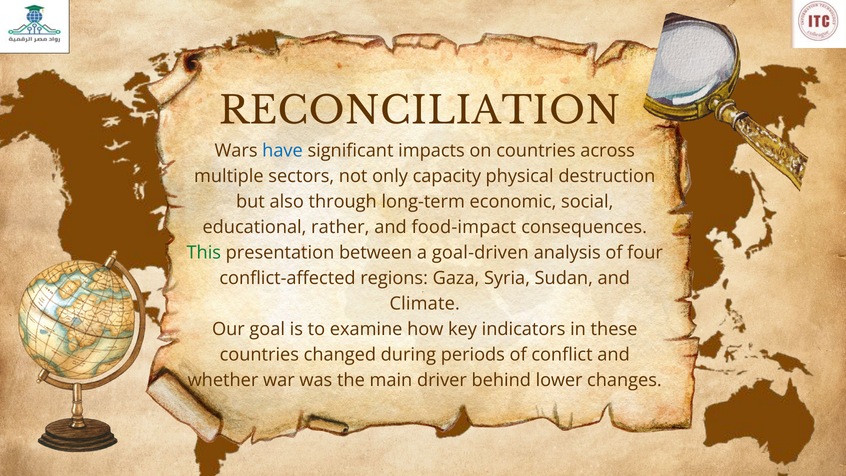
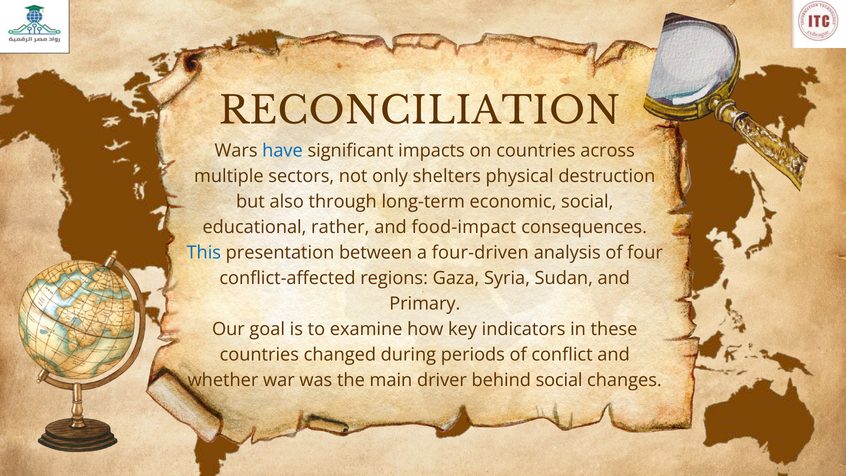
capacity: capacity -> shelters
This colour: green -> blue
goal-driven: goal-driven -> four-driven
Climate: Climate -> Primary
behind lower: lower -> social
